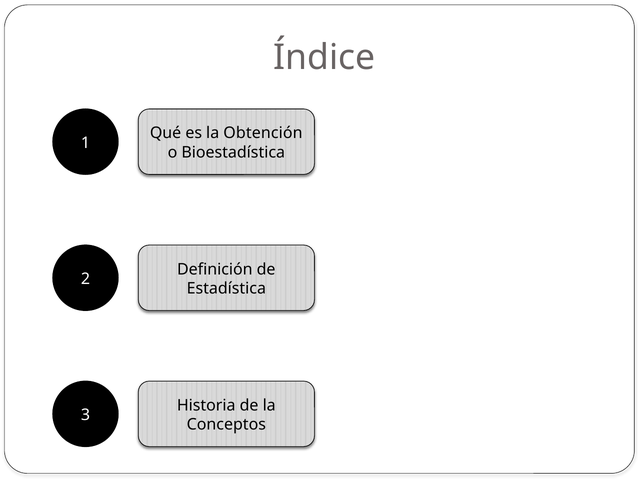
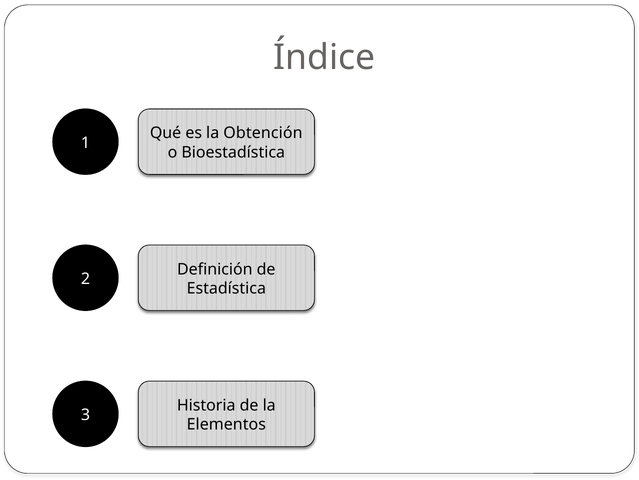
Conceptos: Conceptos -> Elementos
